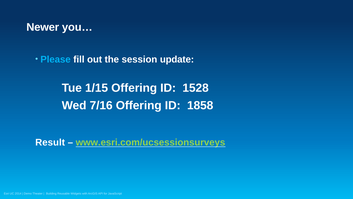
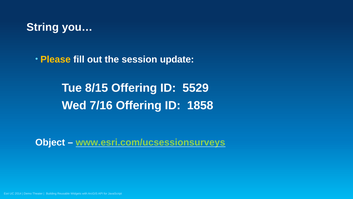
Newer: Newer -> String
Please colour: light blue -> yellow
1/15: 1/15 -> 8/15
1528: 1528 -> 5529
Result: Result -> Object
